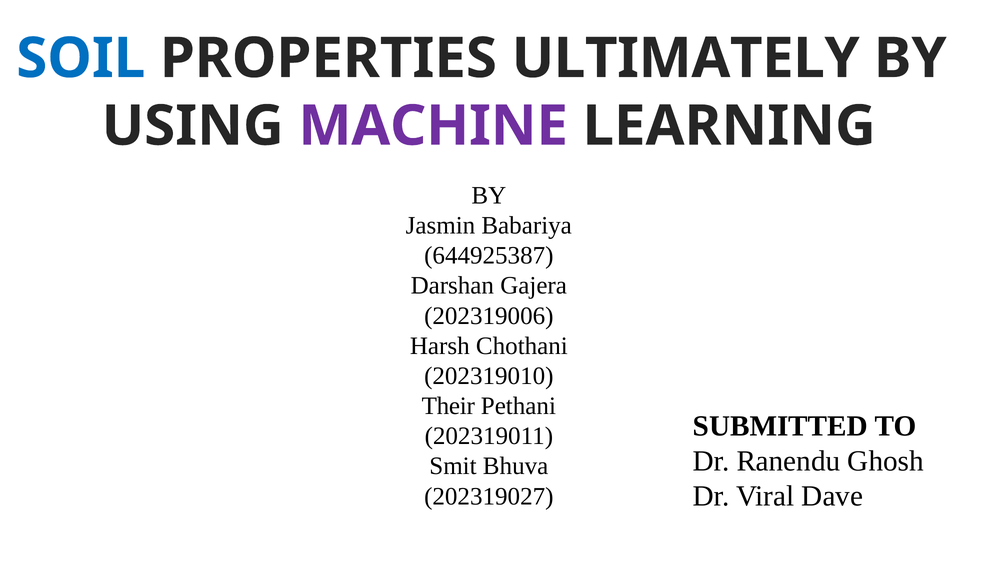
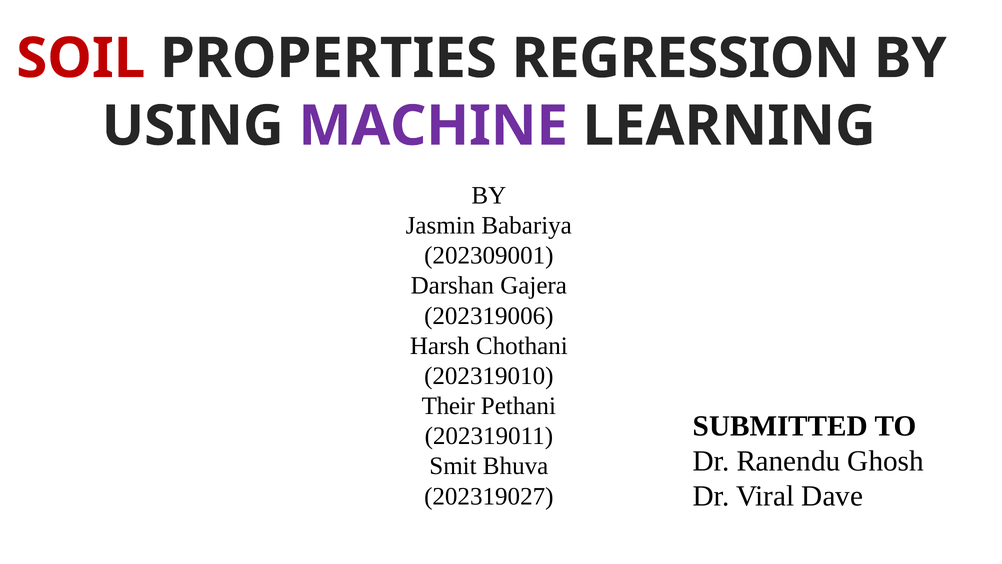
SOIL colour: blue -> red
ULTIMATELY: ULTIMATELY -> REGRESSION
644925387: 644925387 -> 202309001
